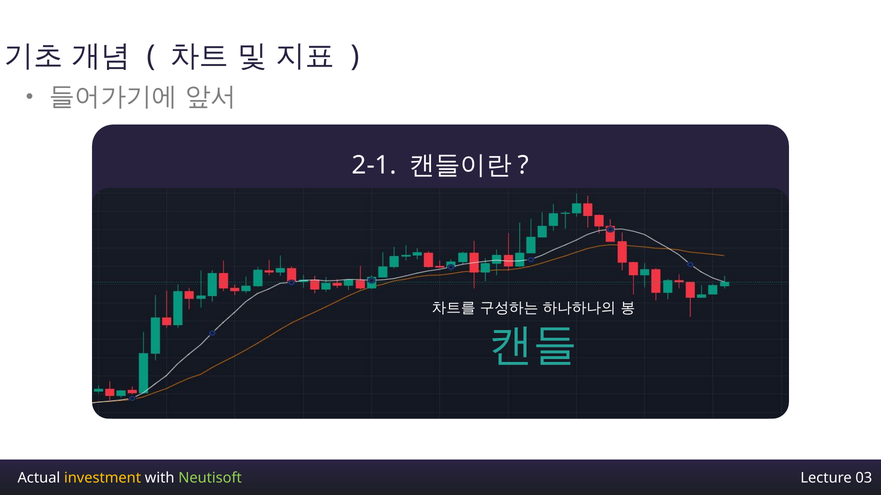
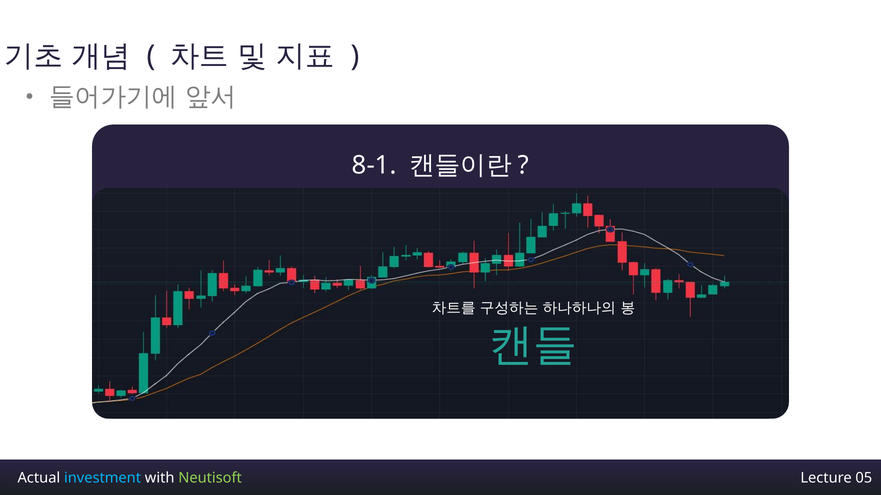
2-1: 2-1 -> 8-1
investment colour: yellow -> light blue
03: 03 -> 05
